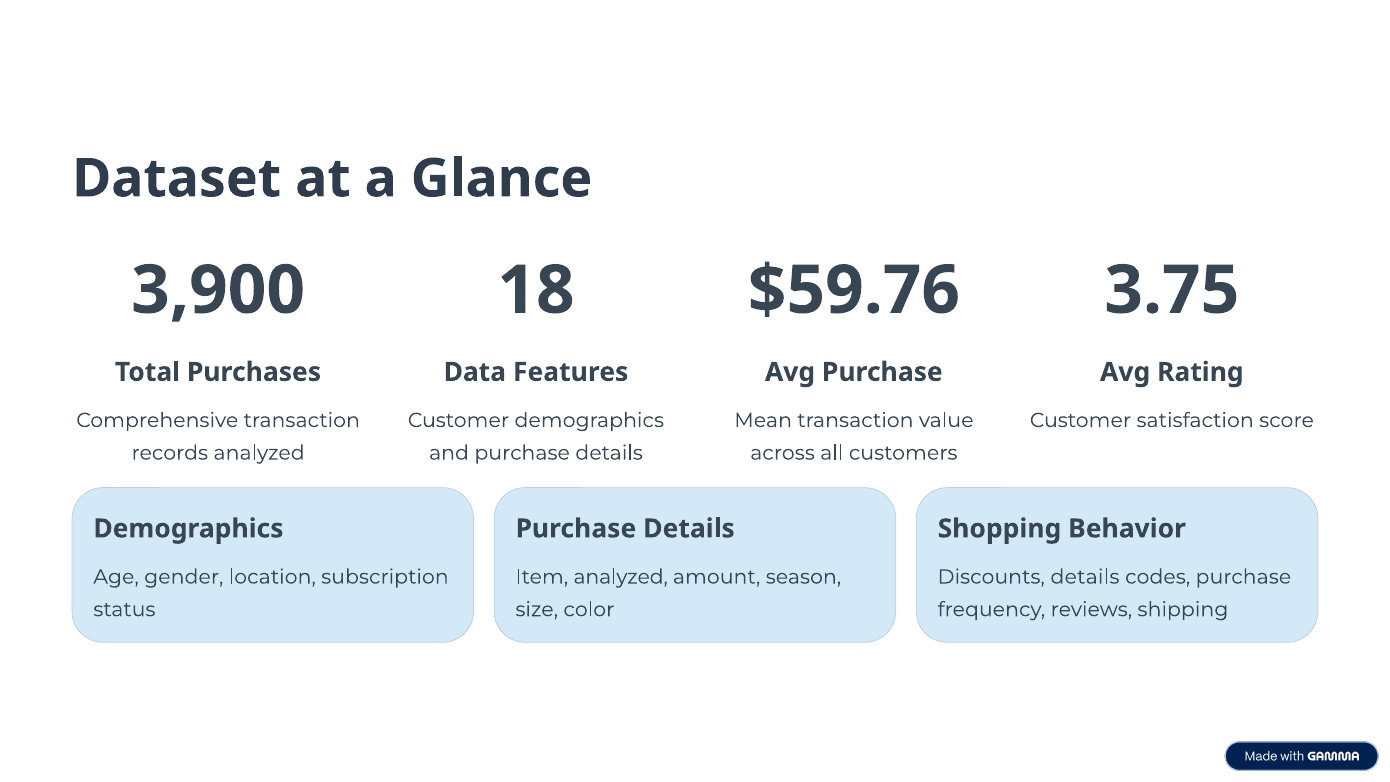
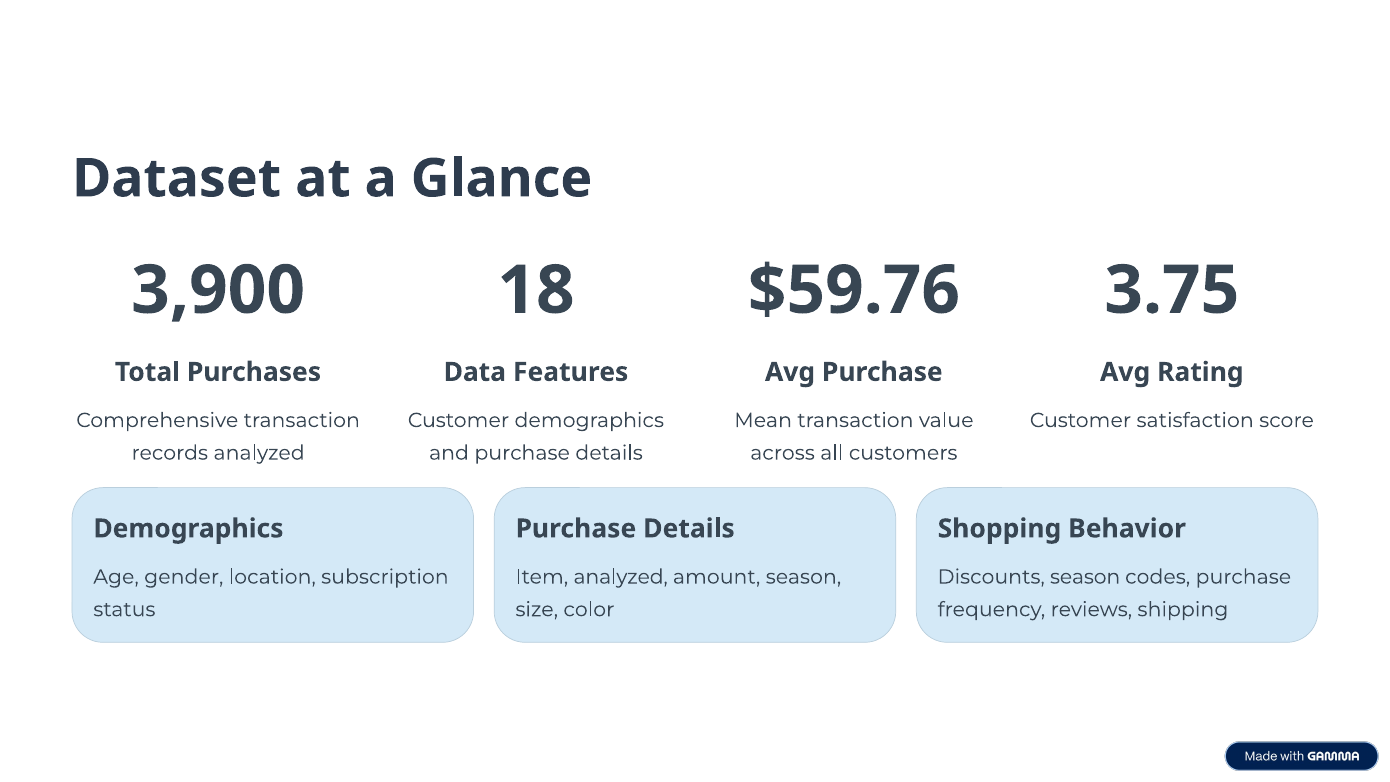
Discounts details: details -> season
